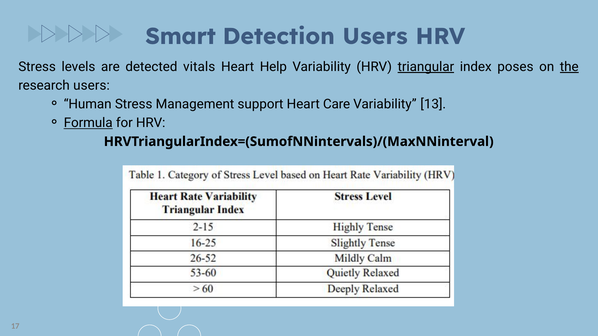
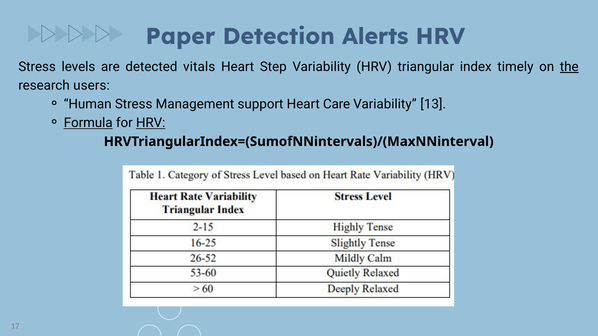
Smart: Smart -> Paper
Detection Users: Users -> Alerts
Help: Help -> Step
triangular underline: present -> none
poses: poses -> timely
HRV at (151, 123) underline: none -> present
